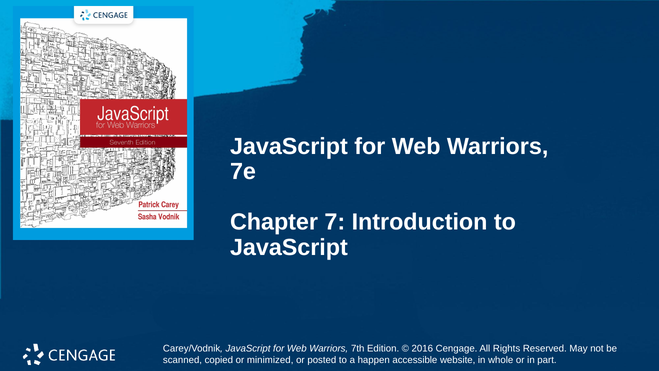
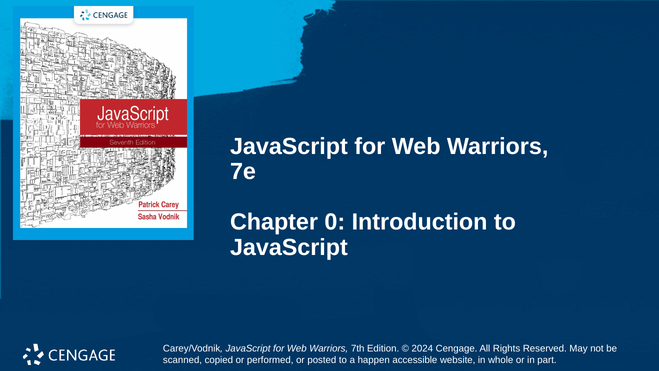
7: 7 -> 0
2016: 2016 -> 2024
minimized: minimized -> performed
